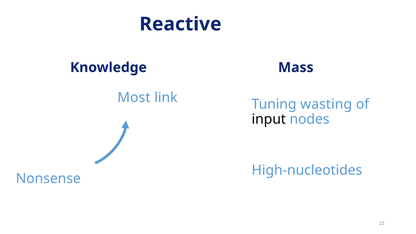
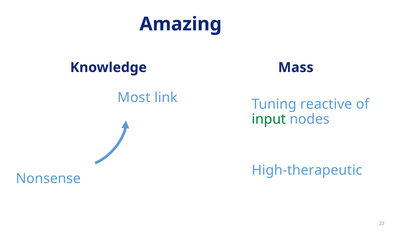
Reactive: Reactive -> Amazing
wasting: wasting -> reactive
input colour: black -> green
High-nucleotides: High-nucleotides -> High-therapeutic
